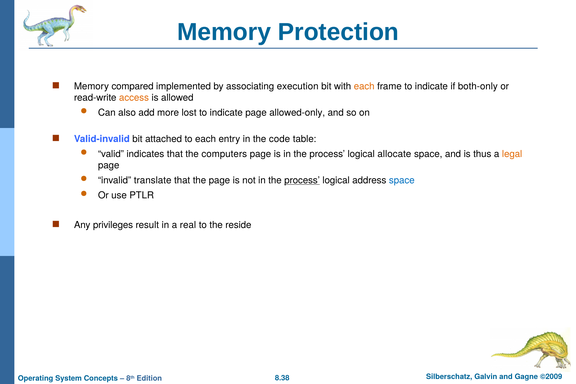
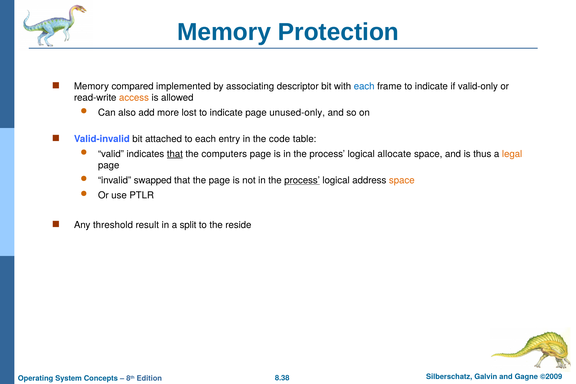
execution: execution -> descriptor
each at (364, 86) colour: orange -> blue
both-only: both-only -> valid-only
allowed-only: allowed-only -> unused-only
that at (175, 154) underline: none -> present
translate: translate -> swapped
space at (402, 180) colour: blue -> orange
privileges: privileges -> threshold
real: real -> split
